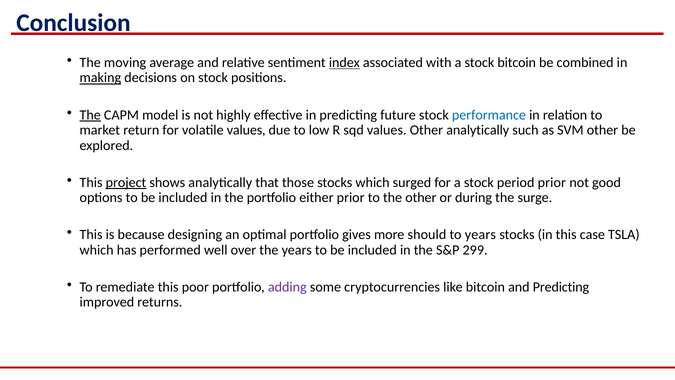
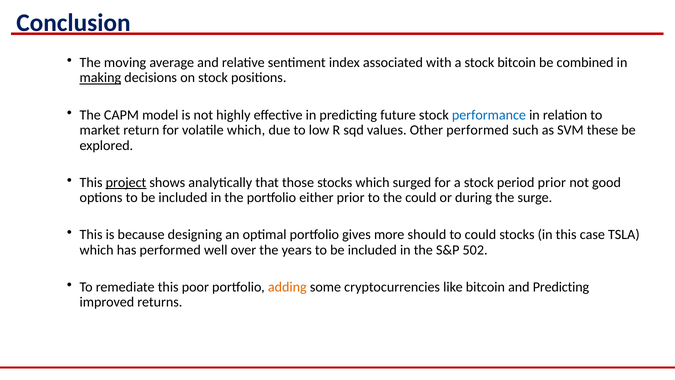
index underline: present -> none
The at (90, 115) underline: present -> none
volatile values: values -> which
Other analytically: analytically -> performed
SVM other: other -> these
the other: other -> could
to years: years -> could
299: 299 -> 502
adding colour: purple -> orange
